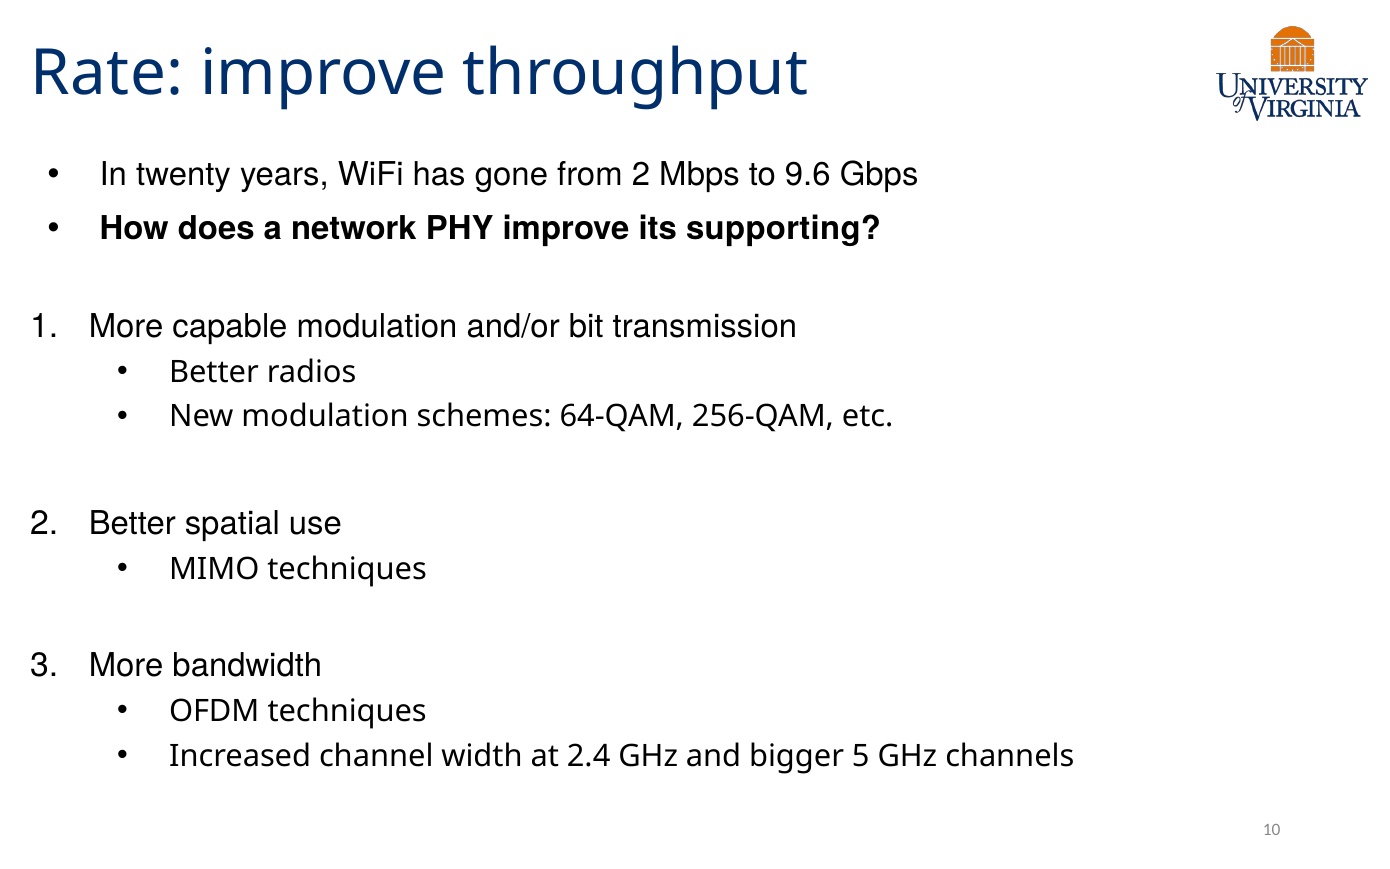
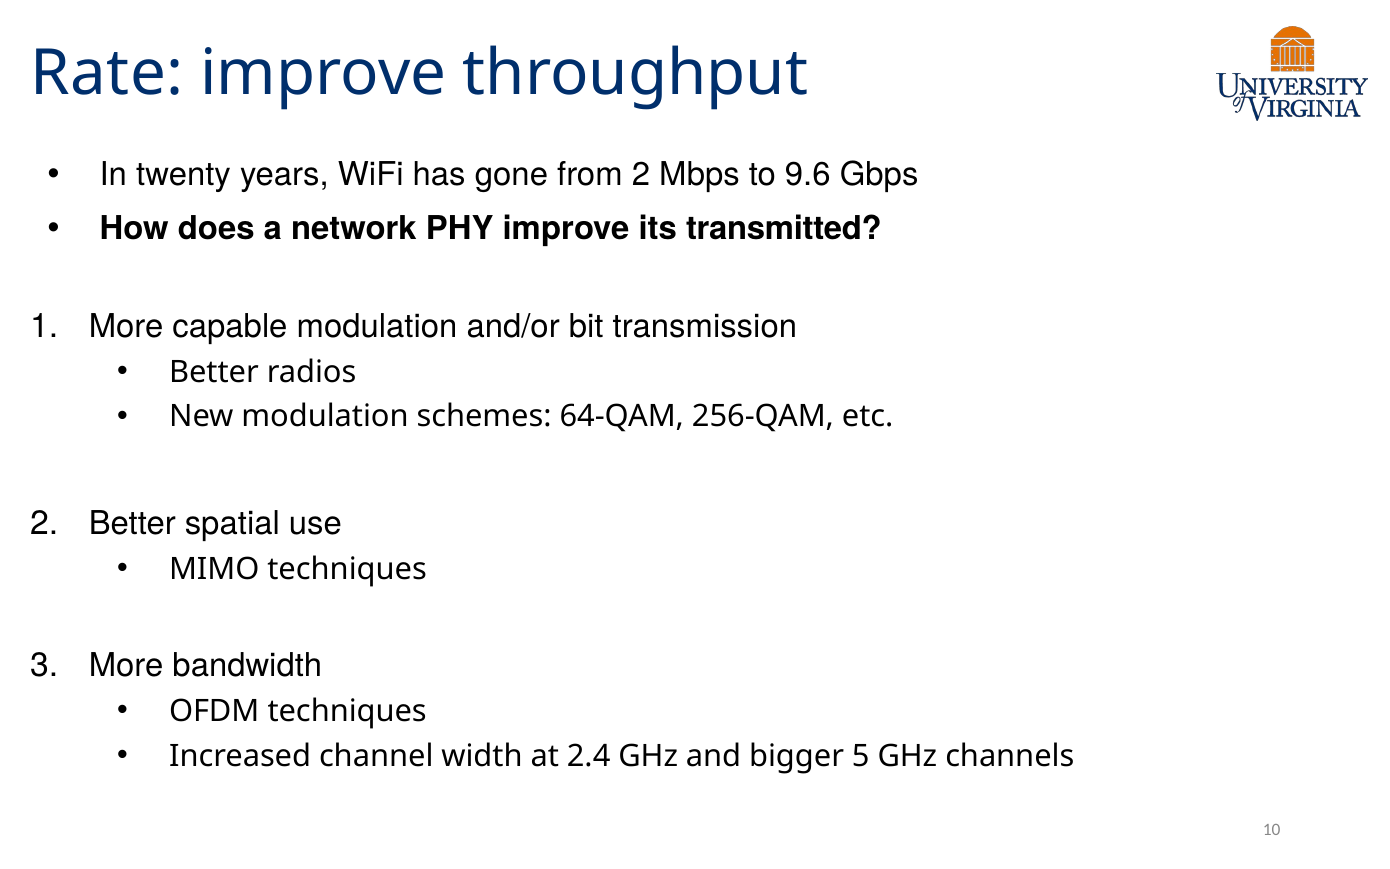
supporting: supporting -> transmitted
